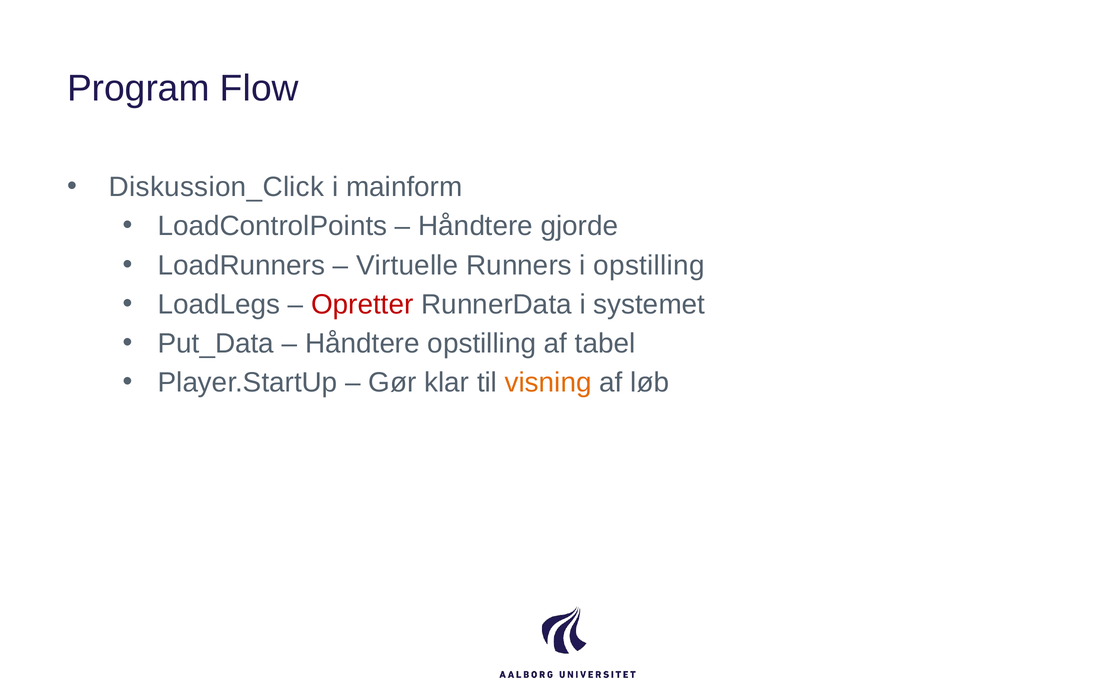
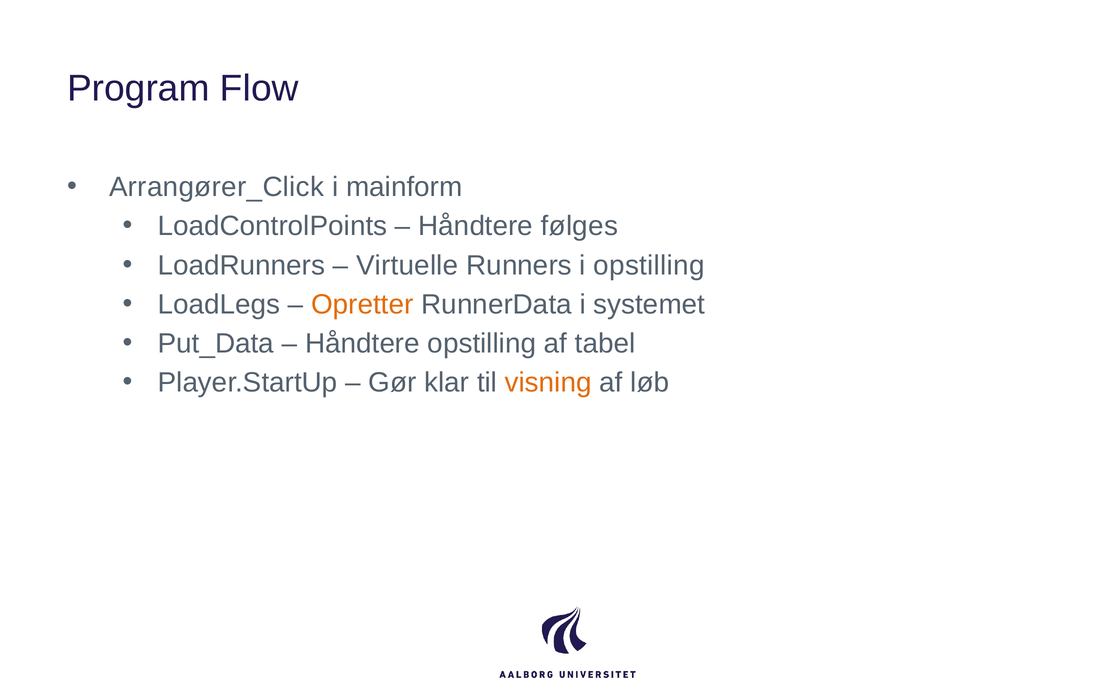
Diskussion_Click: Diskussion_Click -> Arrangører_Click
gjorde: gjorde -> følges
Opretter colour: red -> orange
